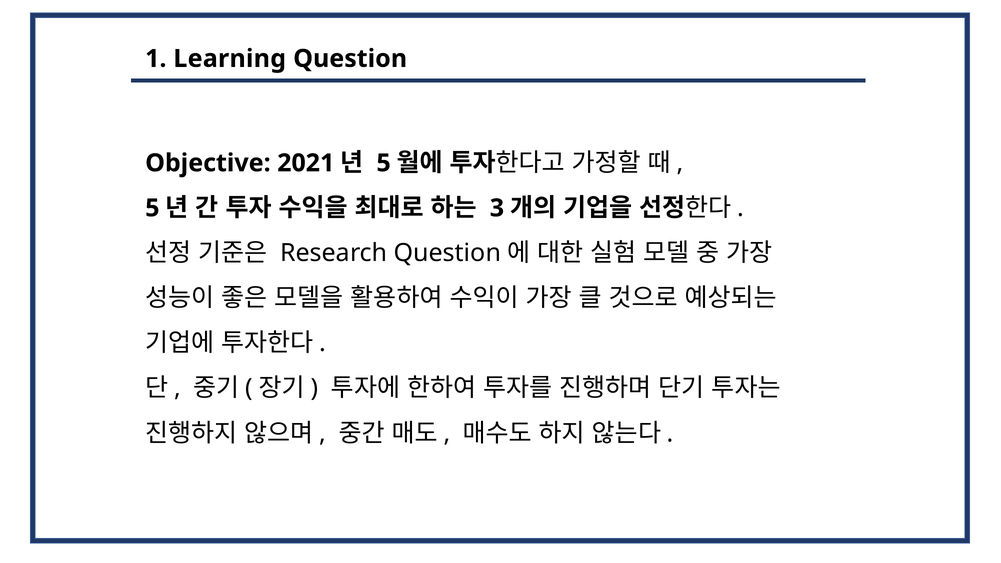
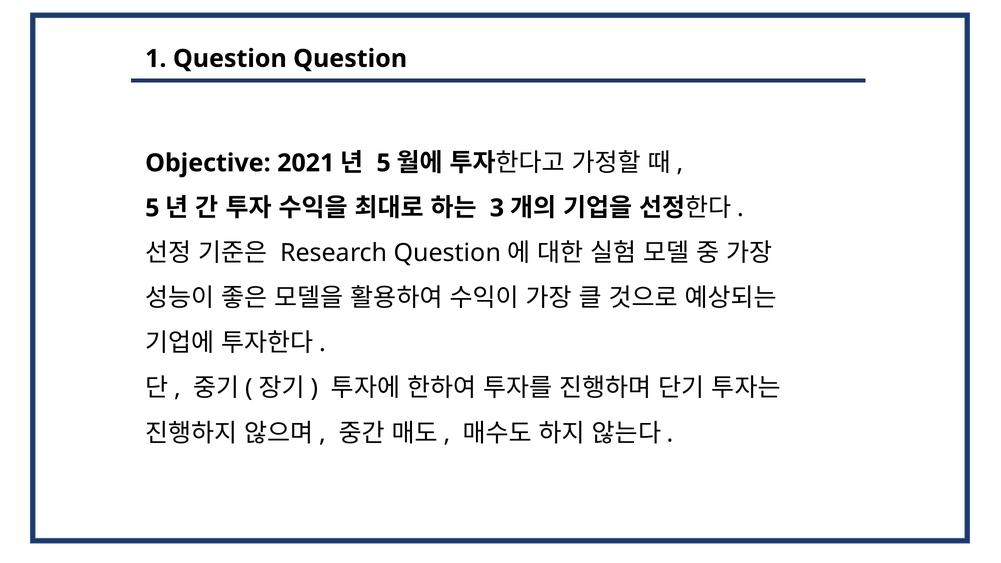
1 Learning: Learning -> Question
